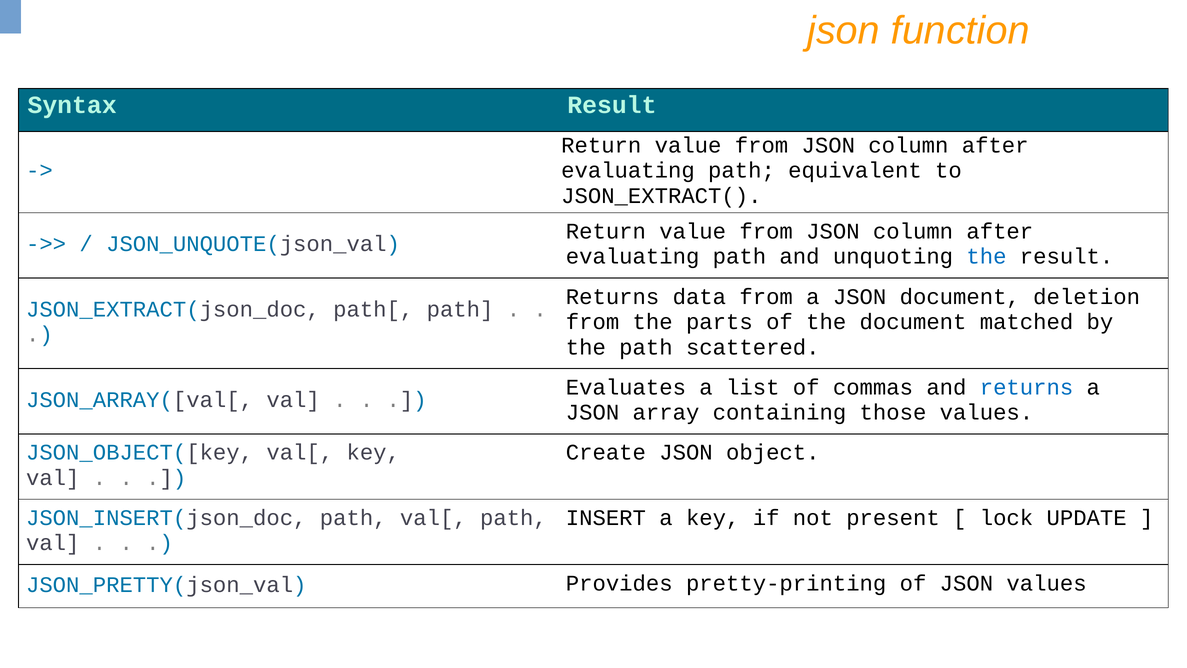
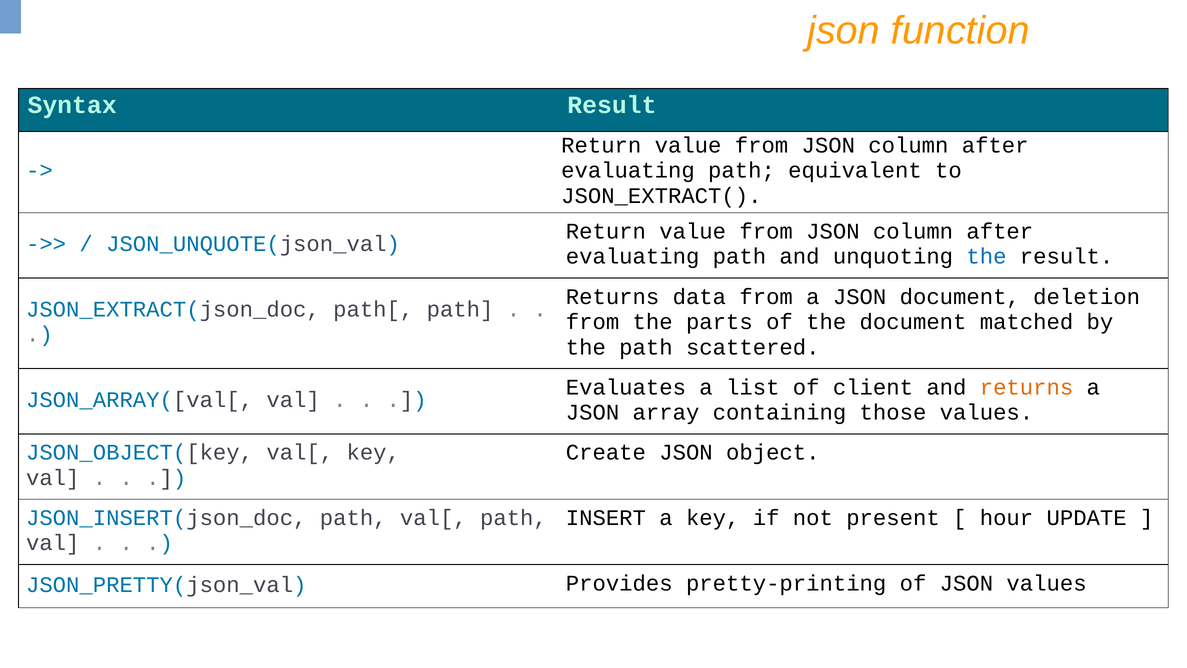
commas: commas -> client
returns at (1027, 387) colour: blue -> orange
lock: lock -> hour
